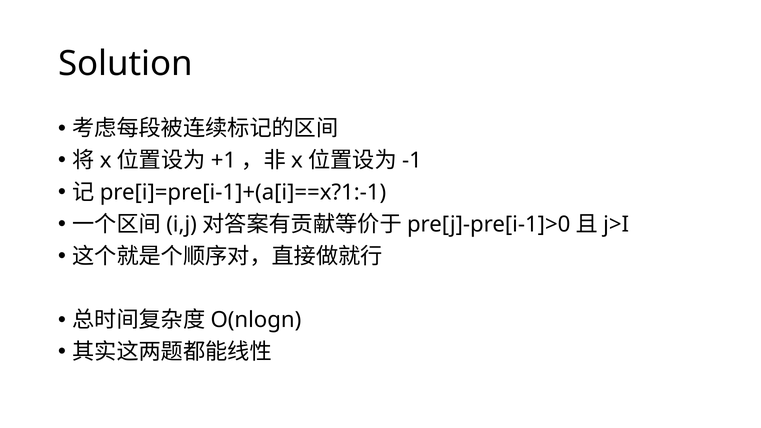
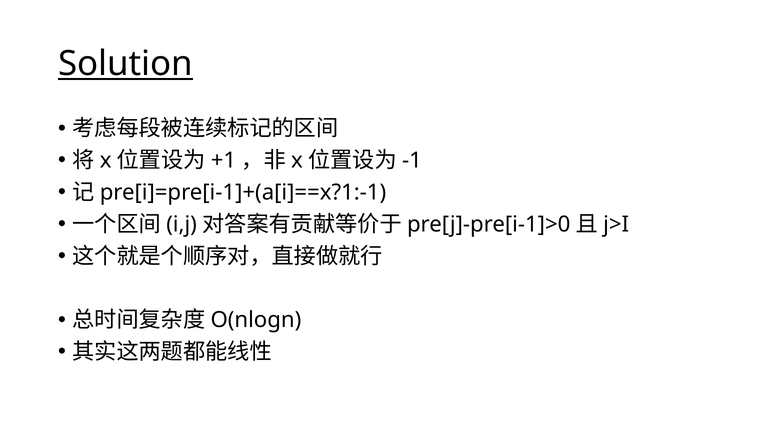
Solution underline: none -> present
